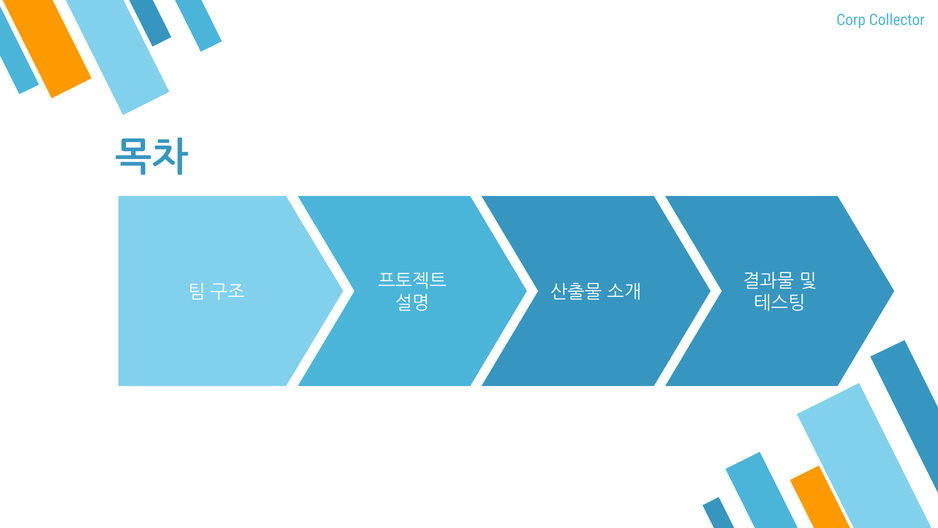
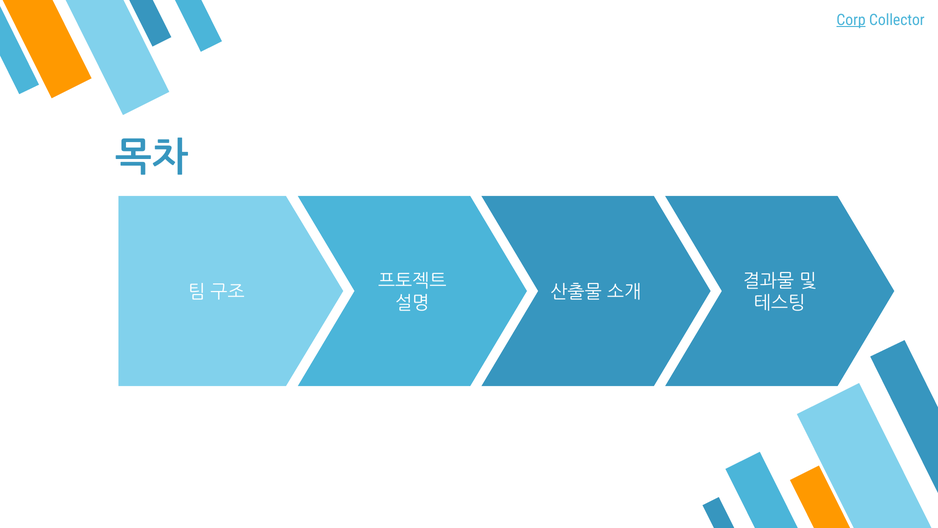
Corp underline: none -> present
